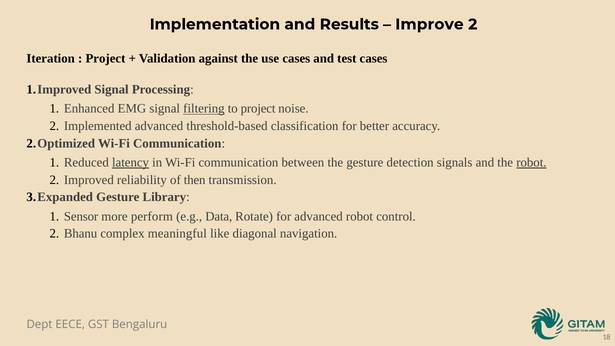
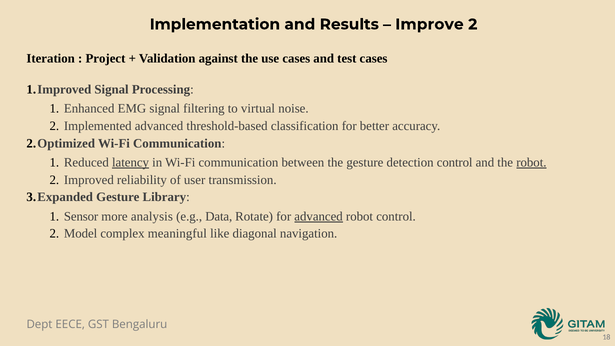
filtering underline: present -> none
to project: project -> virtual
detection signals: signals -> control
then: then -> user
perform: perform -> analysis
advanced at (319, 216) underline: none -> present
Bhanu: Bhanu -> Model
